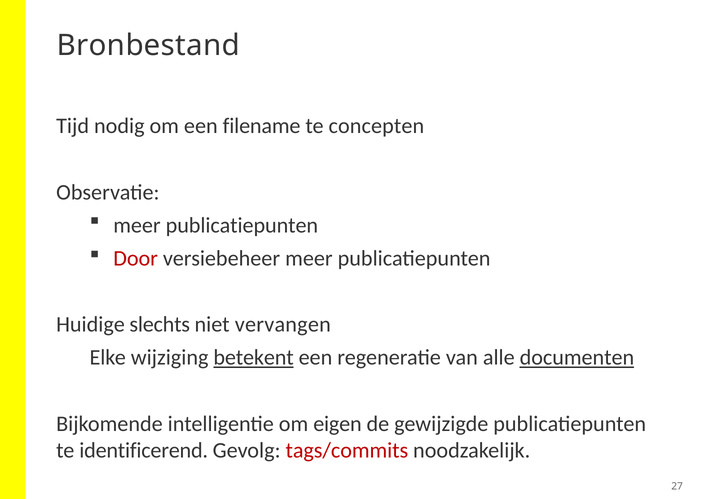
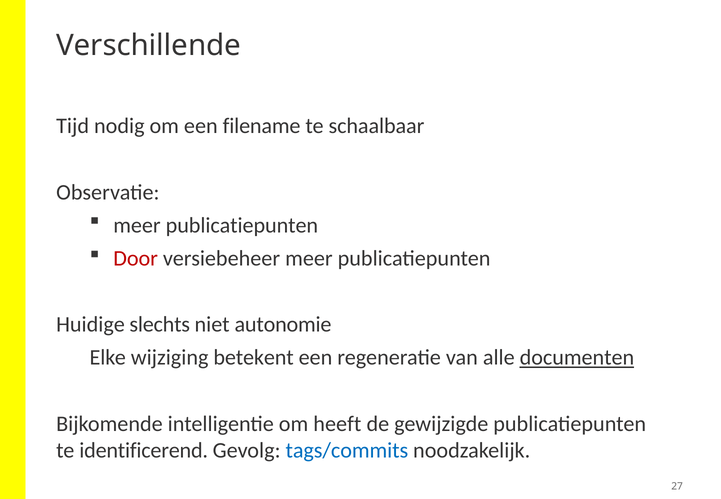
Bronbestand: Bronbestand -> Verschillende
concepten: concepten -> schaalbaar
vervangen: vervangen -> autonomie
betekent underline: present -> none
eigen: eigen -> heeft
tags/commits colour: red -> blue
